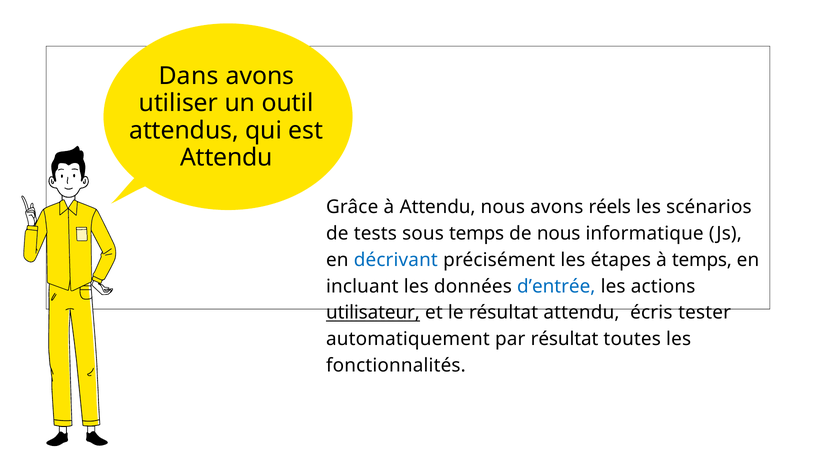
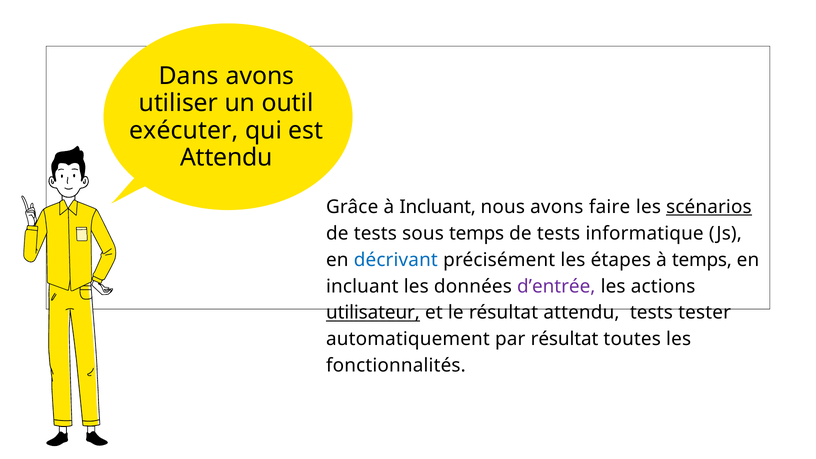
attendus: attendus -> exécuter
à Attendu: Attendu -> Incluant
réels: réels -> faire
scénarios underline: none -> present
nous at (559, 233): nous -> tests
d’entrée colour: blue -> purple
attendu écris: écris -> tests
